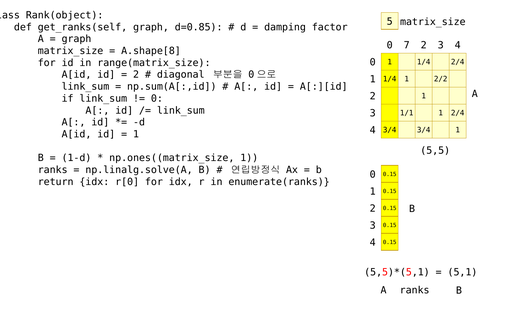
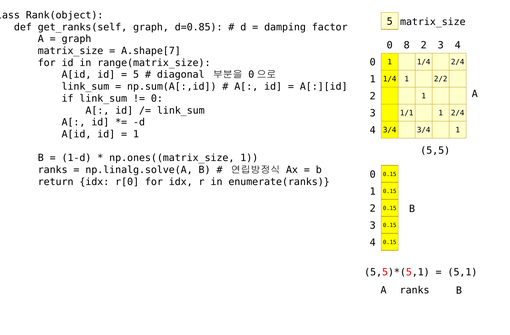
7: 7 -> 8
A.shape[8: A.shape[8 -> A.shape[7
2 at (136, 75): 2 -> 5
